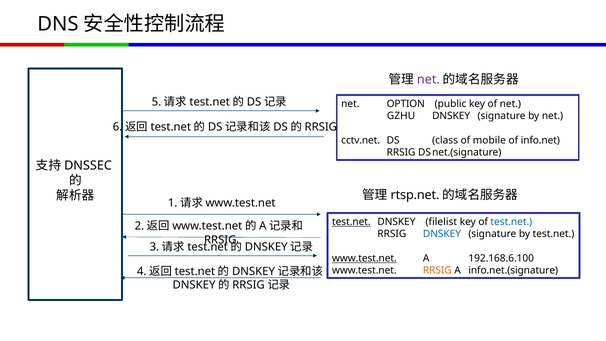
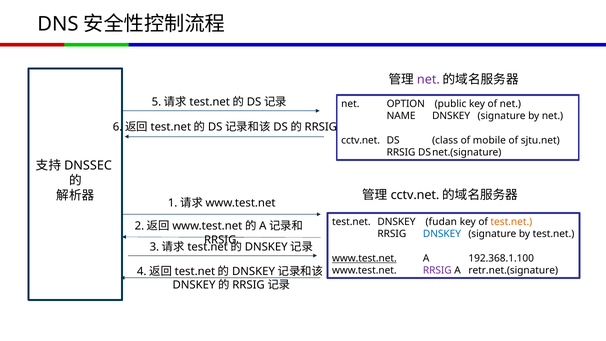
GZHU: GZHU -> NAME
info.net: info.net -> sjtu.net
rtsp.net at (415, 195): rtsp.net -> cctv.net
test.net at (351, 222) underline: present -> none
filelist: filelist -> fudan
test.net at (511, 222) colour: blue -> orange
192.168.6.100: 192.168.6.100 -> 192.368.1.100
RRSIG at (437, 270) colour: orange -> purple
info.net.(signature: info.net.(signature -> retr.net.(signature
